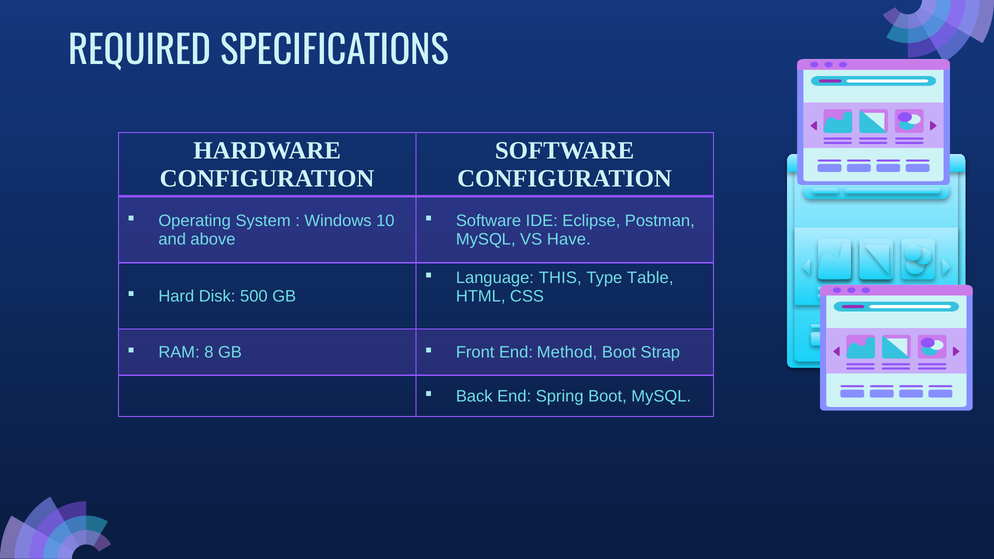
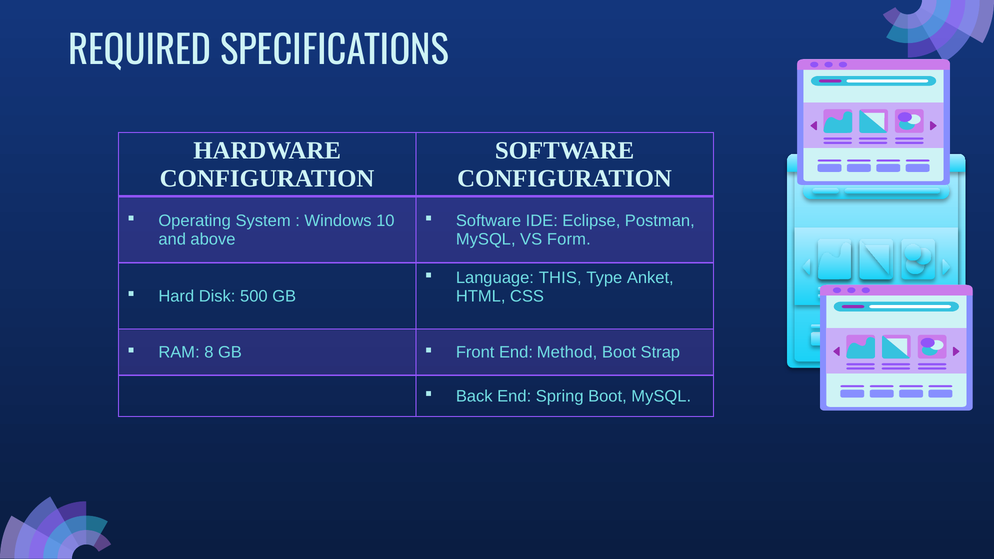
Have: Have -> Form
Table: Table -> Anket
